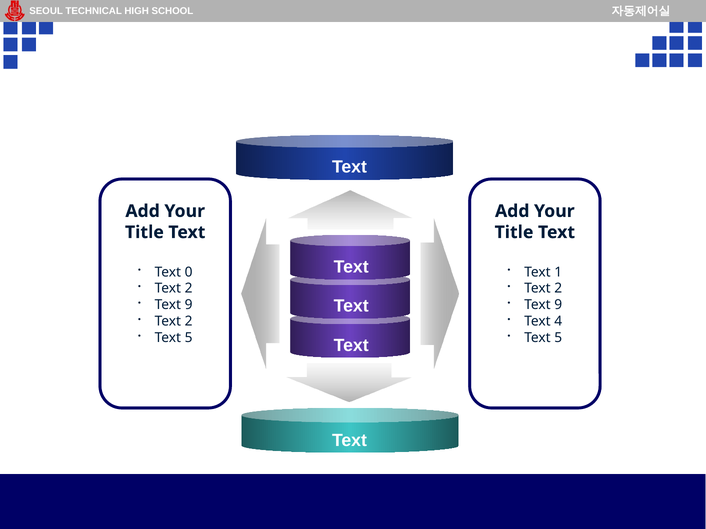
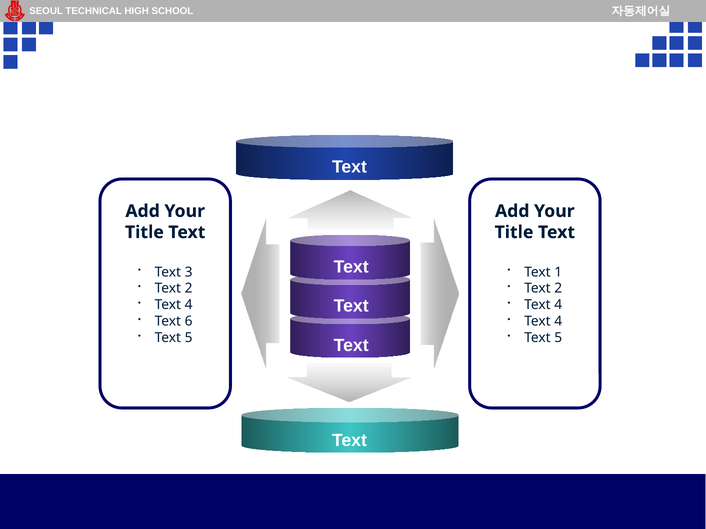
0: 0 -> 3
9 at (189, 305): 9 -> 4
9 at (558, 305): 9 -> 4
2 at (189, 322): 2 -> 6
